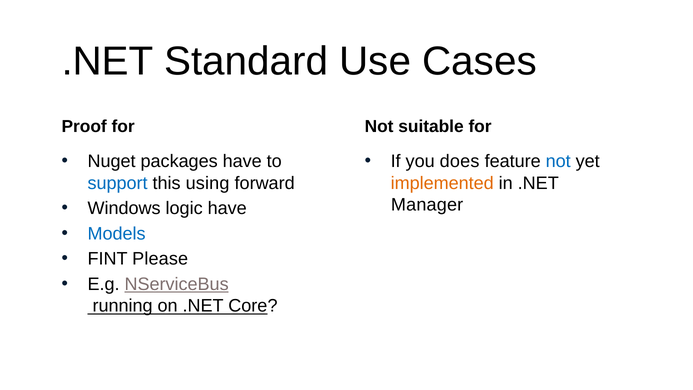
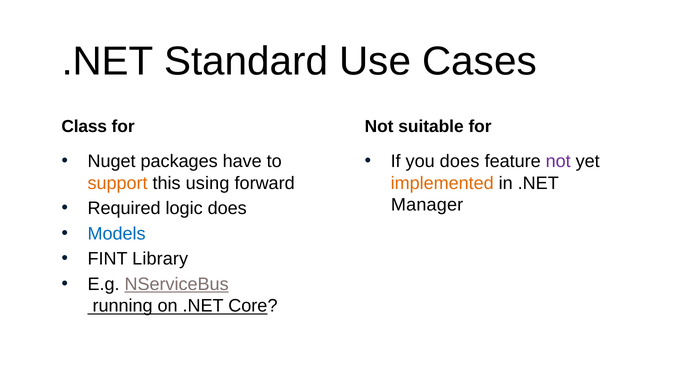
Proof: Proof -> Class
not at (558, 161) colour: blue -> purple
support colour: blue -> orange
Windows: Windows -> Required
logic have: have -> does
Please: Please -> Library
